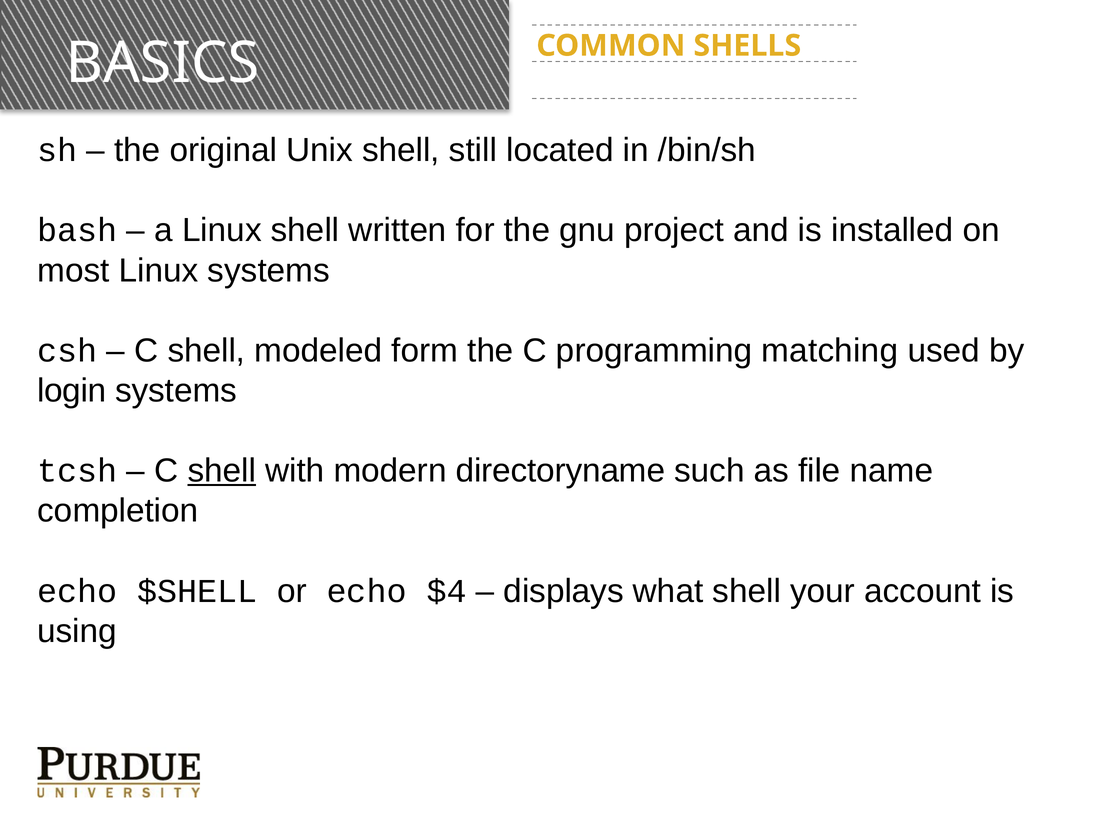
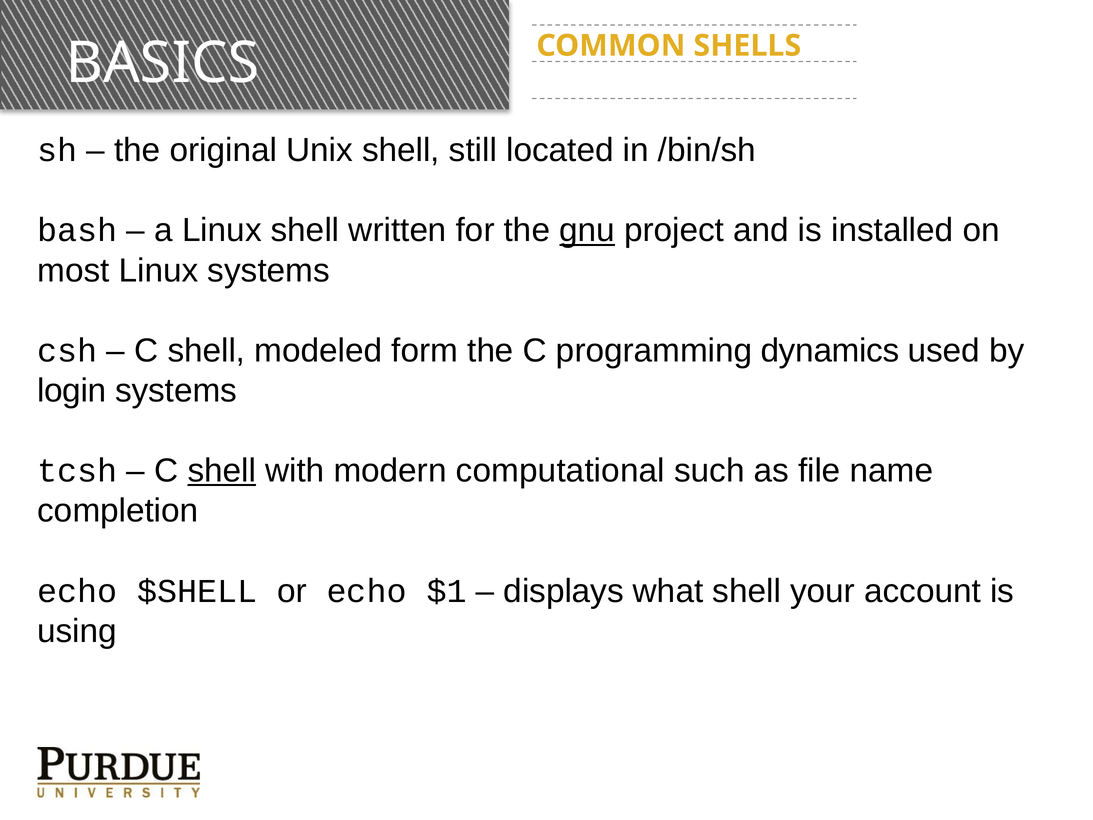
gnu underline: none -> present
matching: matching -> dynamics
directoryname: directoryname -> computational
$4: $4 -> $1
